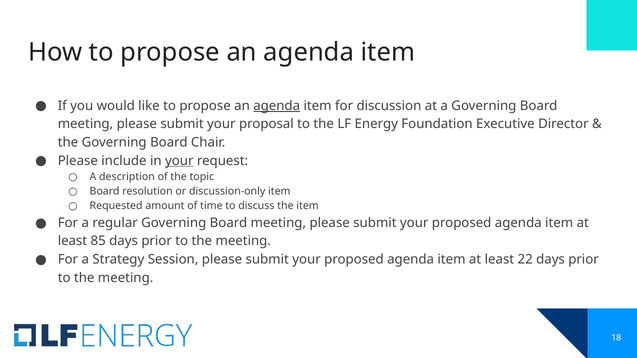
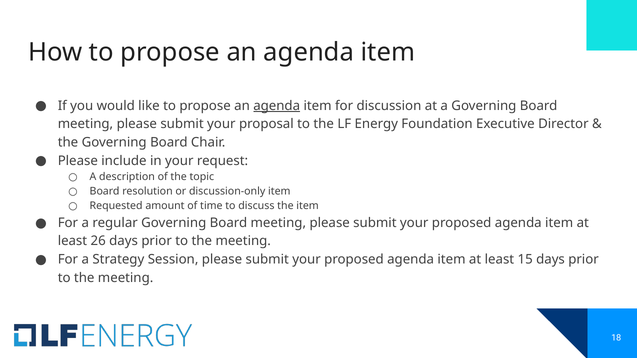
your at (179, 161) underline: present -> none
85: 85 -> 26
22: 22 -> 15
